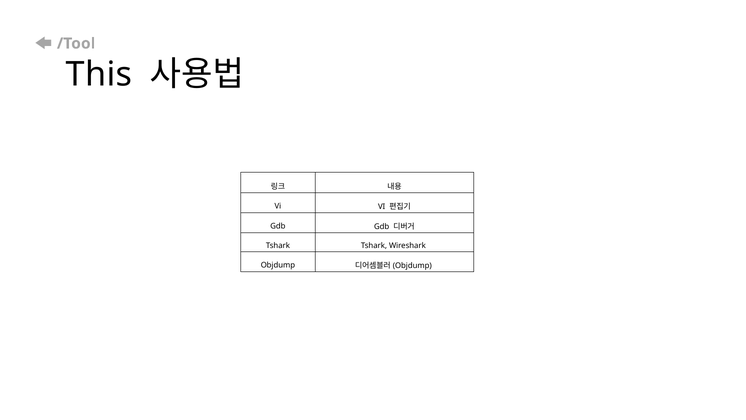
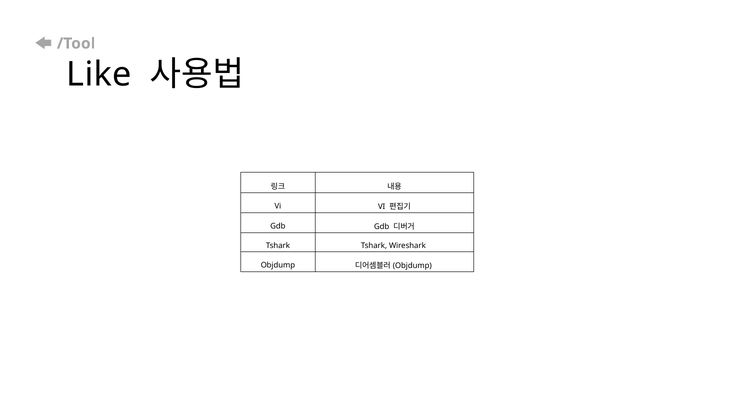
This: This -> Like
